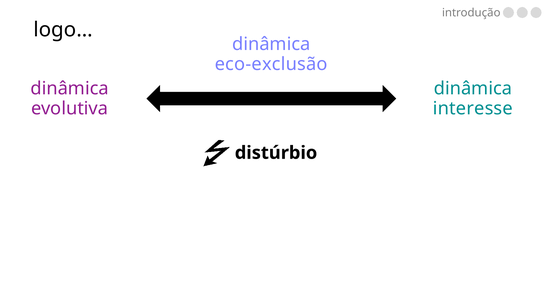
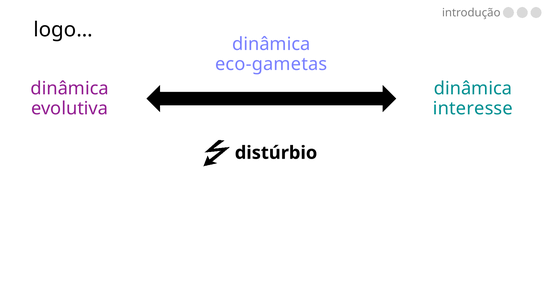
eco-exclusão: eco-exclusão -> eco-gametas
